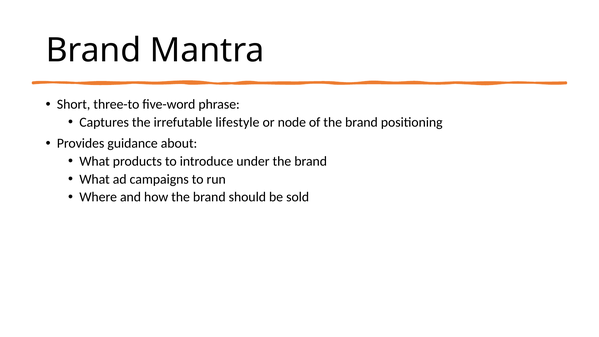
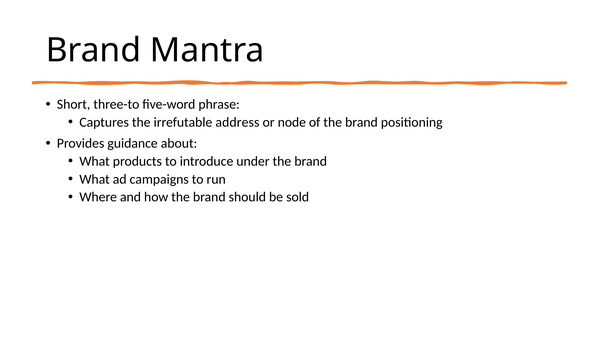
lifestyle: lifestyle -> address
